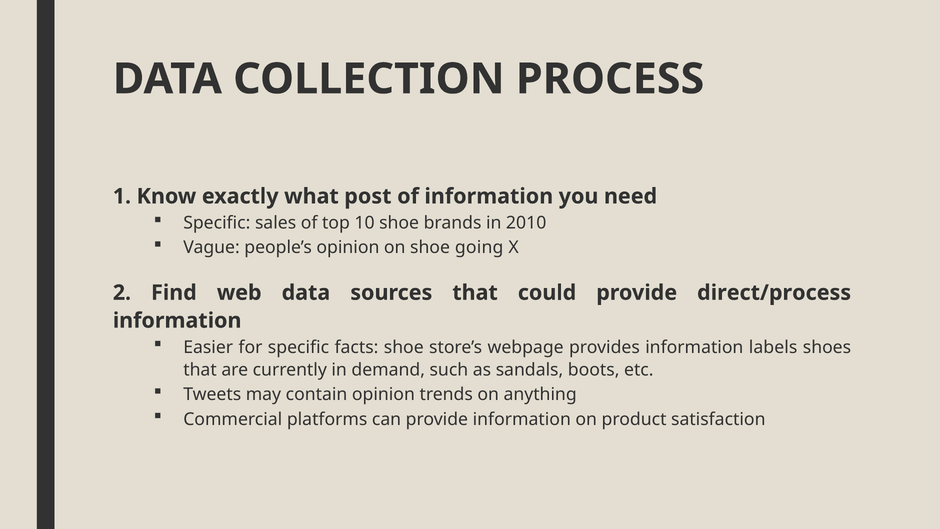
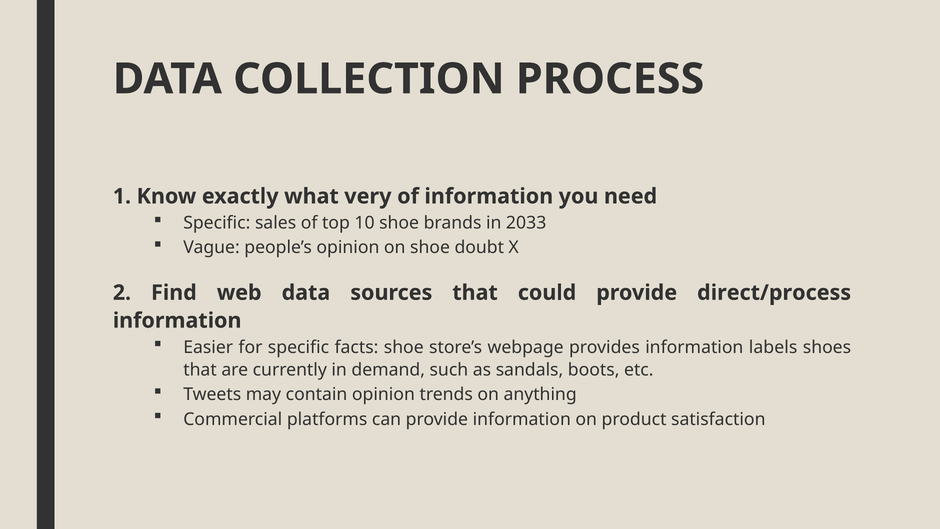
post: post -> very
2010: 2010 -> 2033
going: going -> doubt
